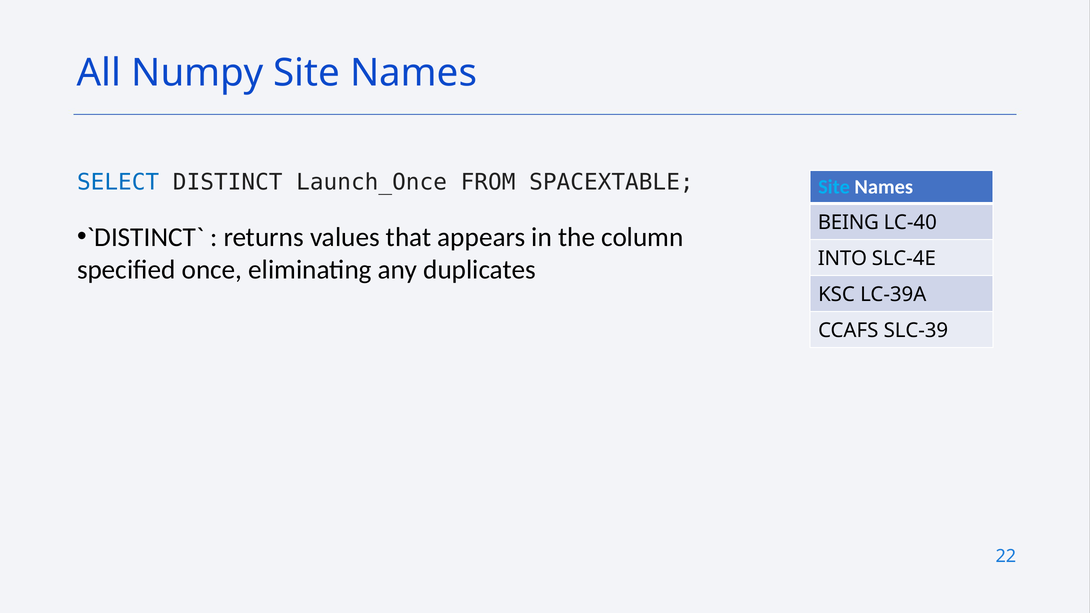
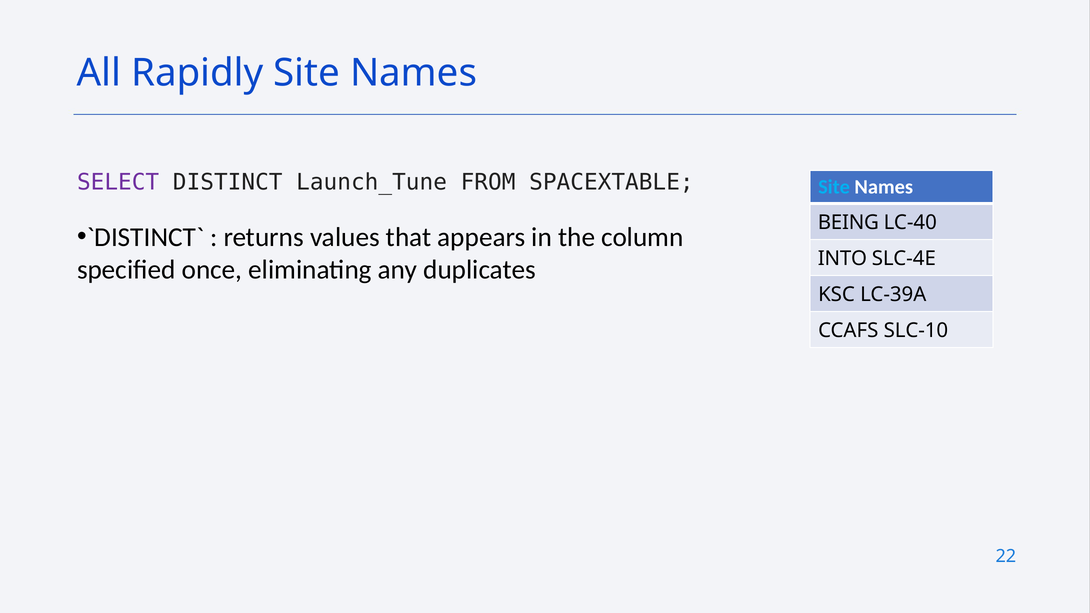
Numpy: Numpy -> Rapidly
SELECT colour: blue -> purple
Launch_Once: Launch_Once -> Launch_Tune
SLC-39: SLC-39 -> SLC-10
